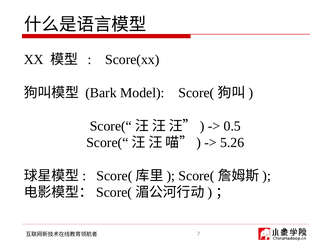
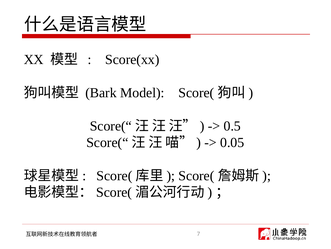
5.26: 5.26 -> 0.05
